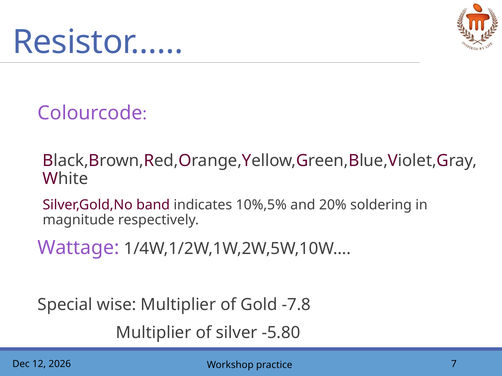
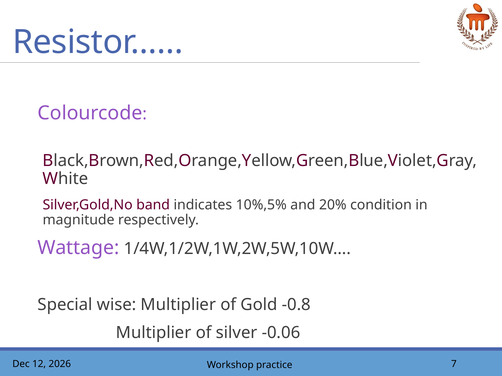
soldering: soldering -> condition
-7.8: -7.8 -> -0.8
-5.80: -5.80 -> -0.06
